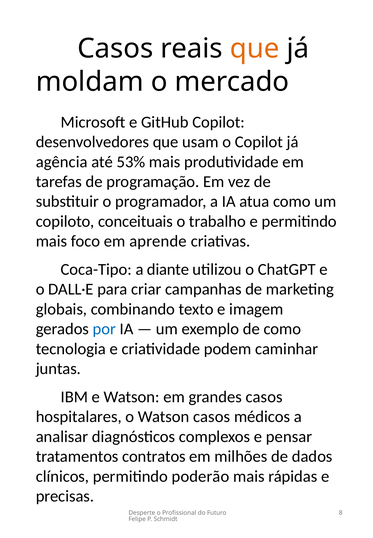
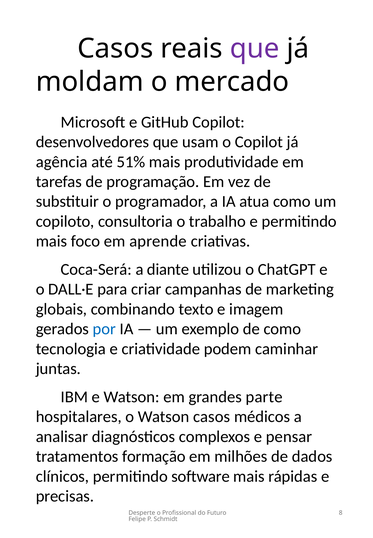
que at (255, 49) colour: orange -> purple
53%: 53% -> 51%
conceituais: conceituais -> consultoria
Coca-Tipo: Coca-Tipo -> Coca-Será
grandes casos: casos -> parte
contratos: contratos -> formação
poderão: poderão -> software
